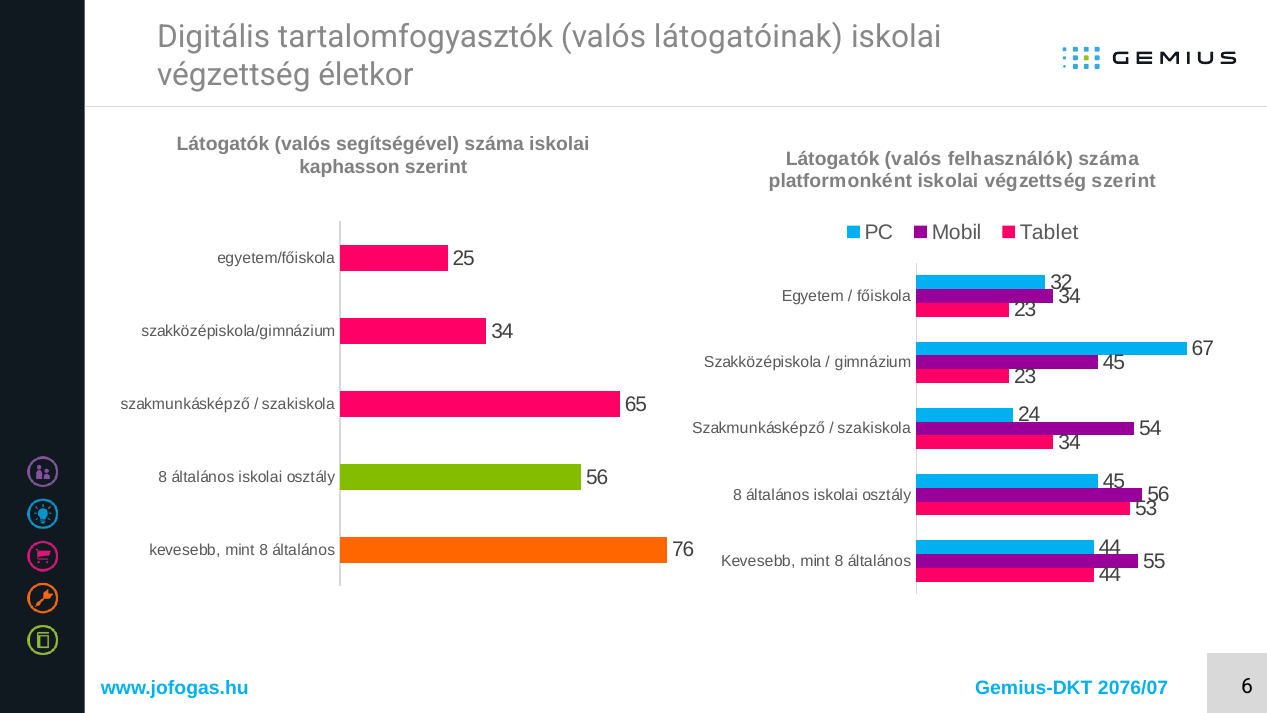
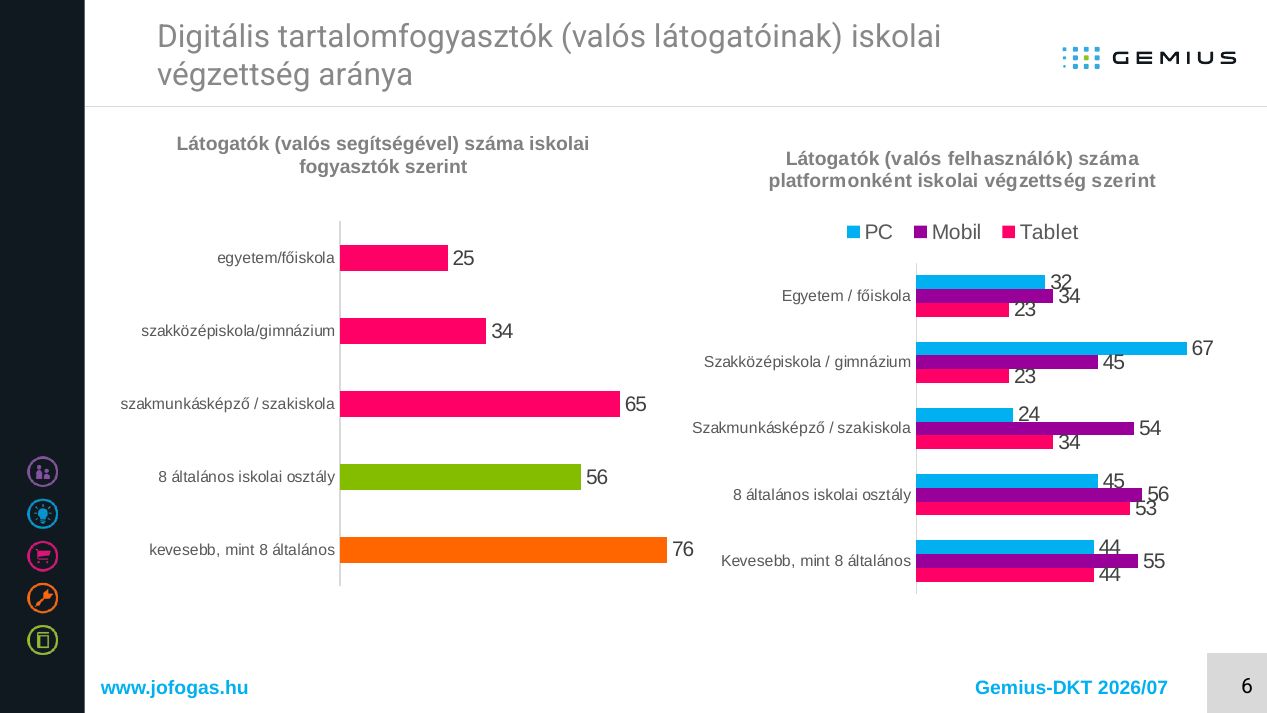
életkor: életkor -> aránya
kaphasson: kaphasson -> fogyasztók
2076/07: 2076/07 -> 2026/07
